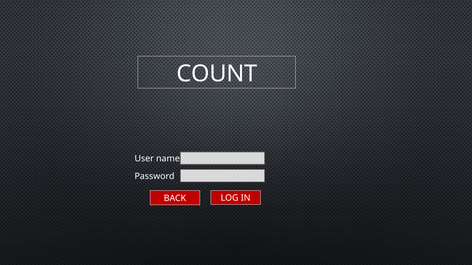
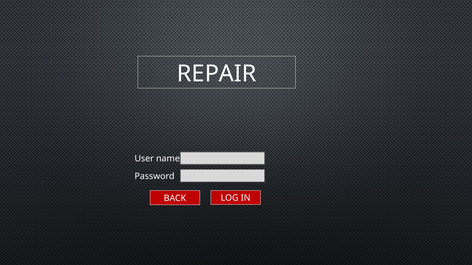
COUNT: COUNT -> REPAIR
